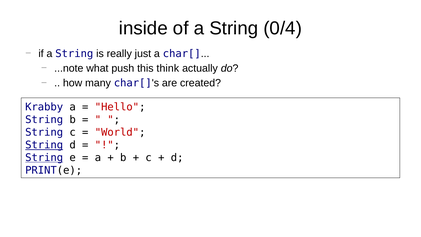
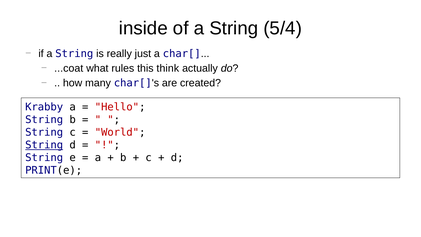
0/4: 0/4 -> 5/4
...note: ...note -> ...coat
push: push -> rules
String at (44, 158) underline: present -> none
